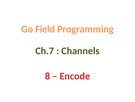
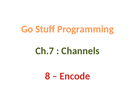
Field: Field -> Stuff
